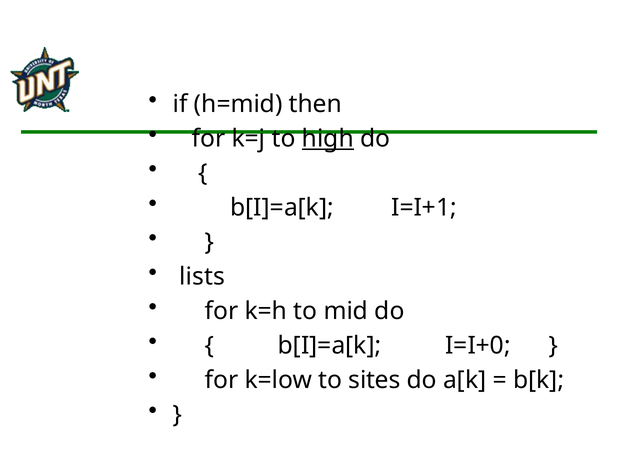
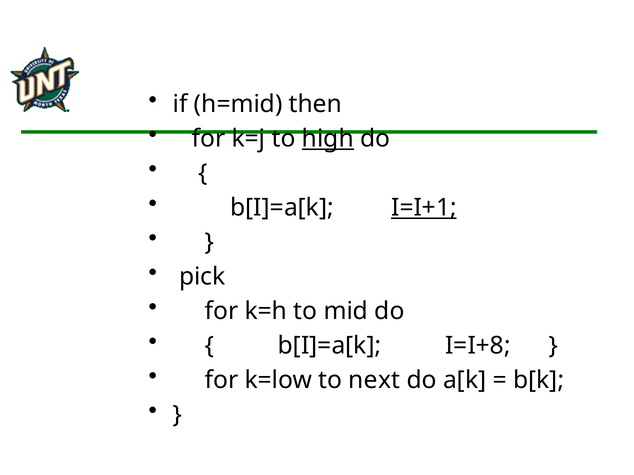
I=I+1 underline: none -> present
lists: lists -> pick
I=I+0: I=I+0 -> I=I+8
sites: sites -> next
